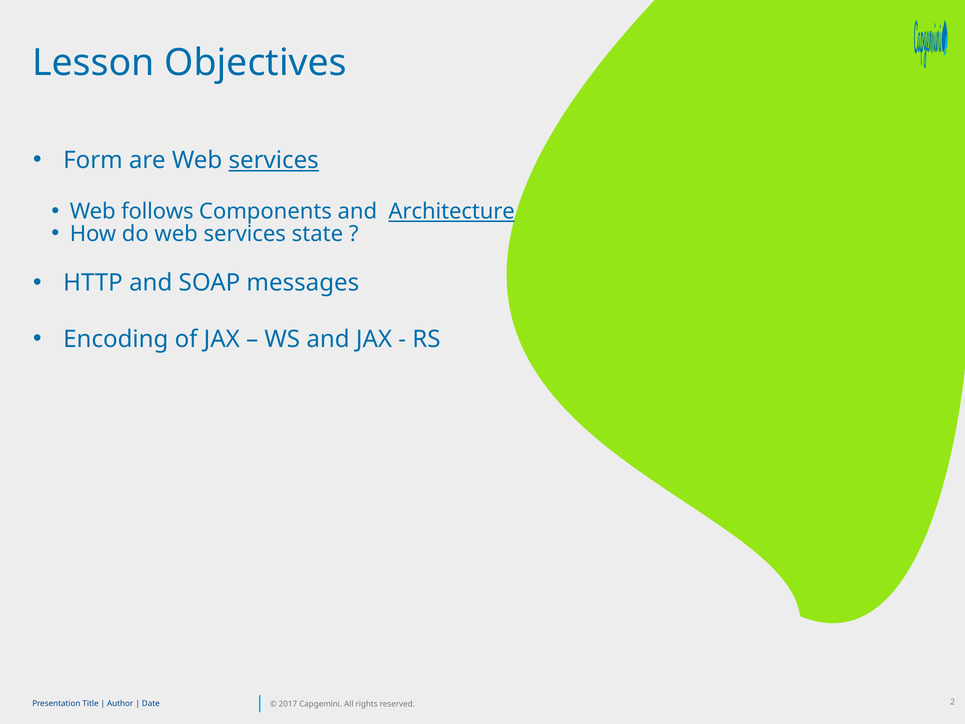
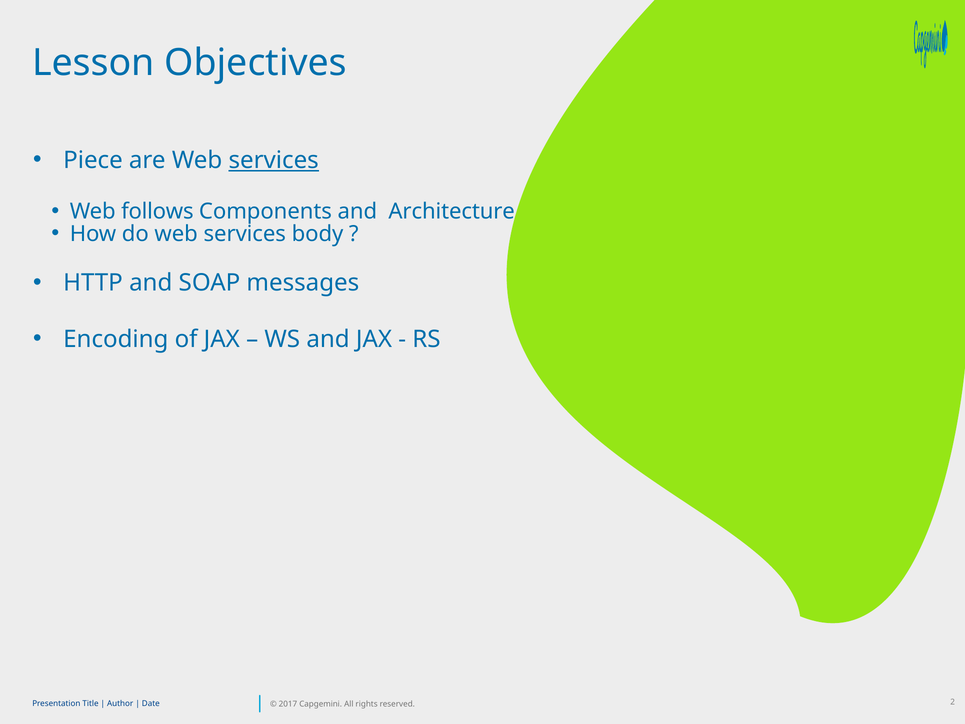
Form: Form -> Piece
Architecture underline: present -> none
state: state -> body
